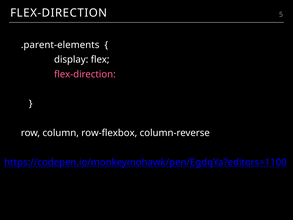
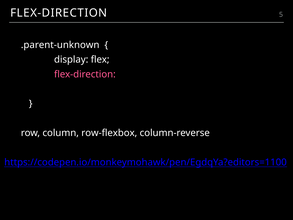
.parent-elements: .parent-elements -> .parent-unknown
